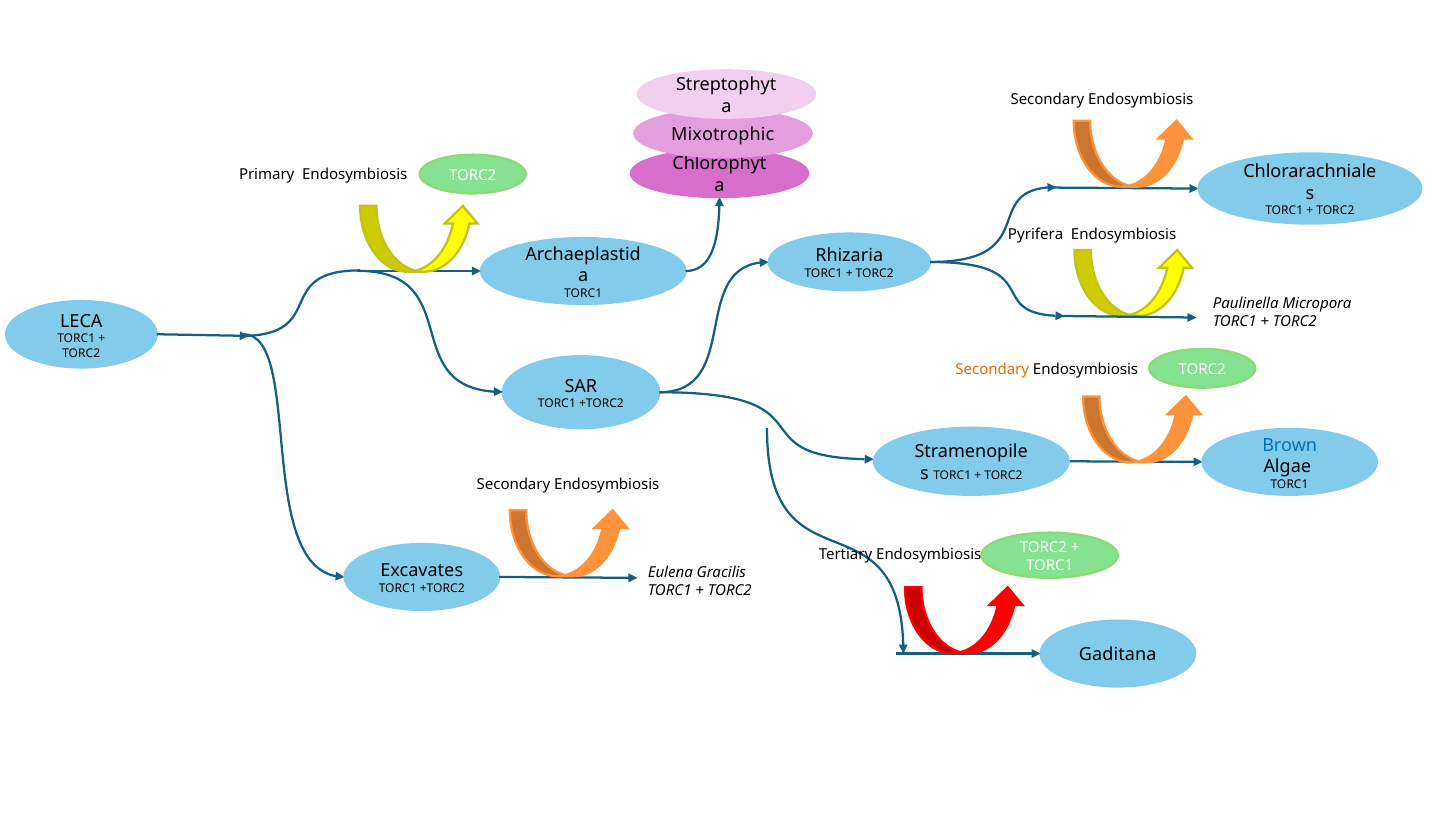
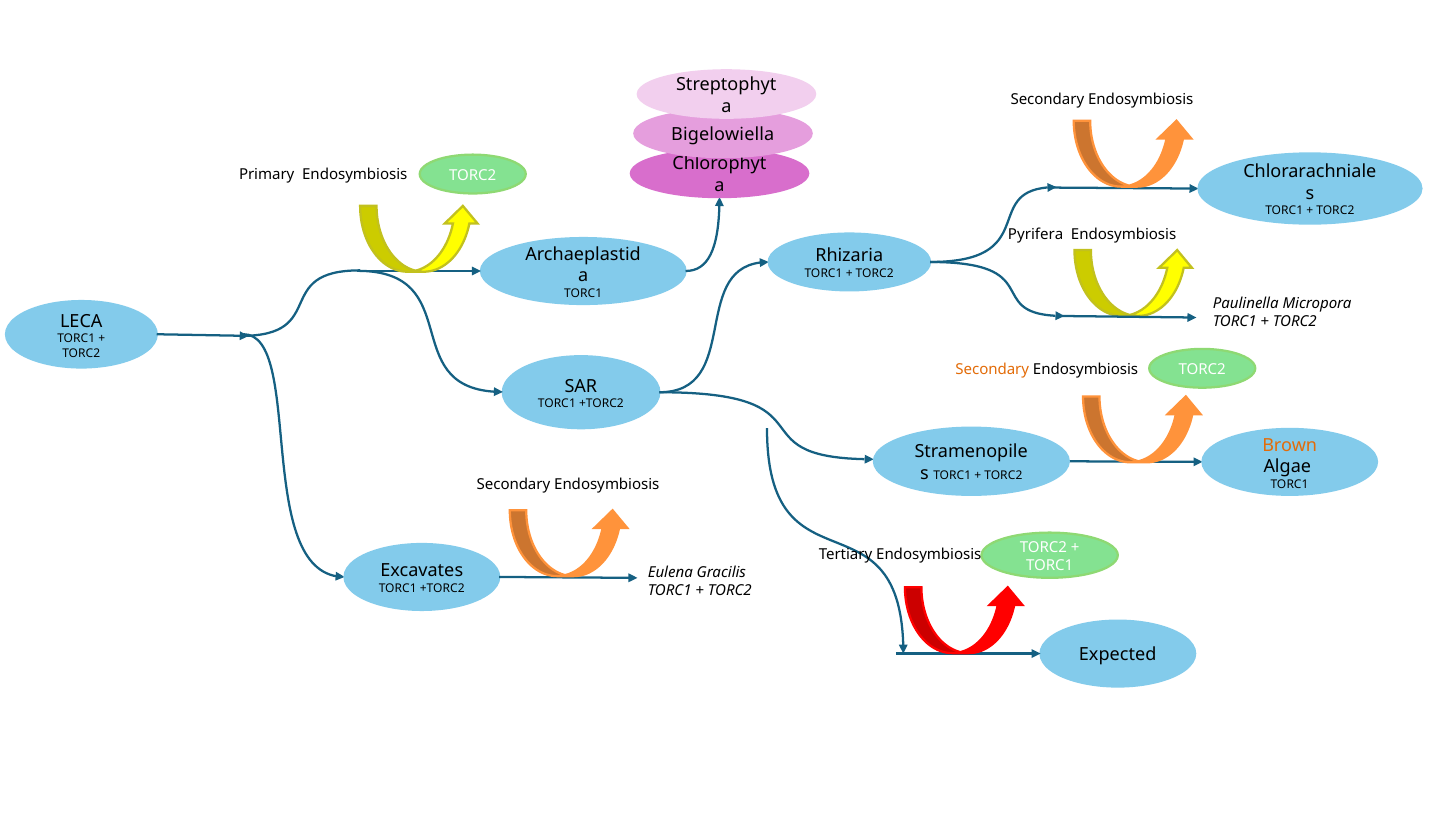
Mixotrophic: Mixotrophic -> Bigelowiella
Brown colour: blue -> orange
Gaditana: Gaditana -> Expected
